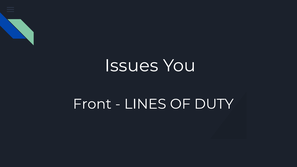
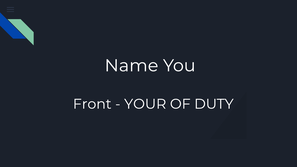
Issues: Issues -> Name
LINES: LINES -> YOUR
